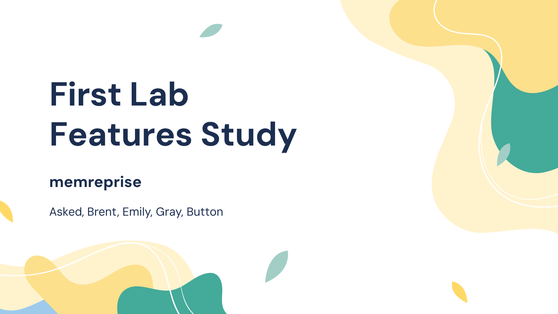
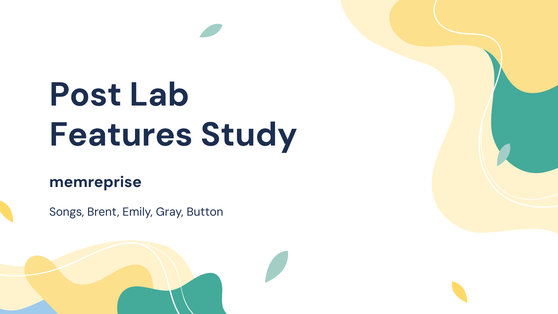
First: First -> Post
Asked: Asked -> Songs
